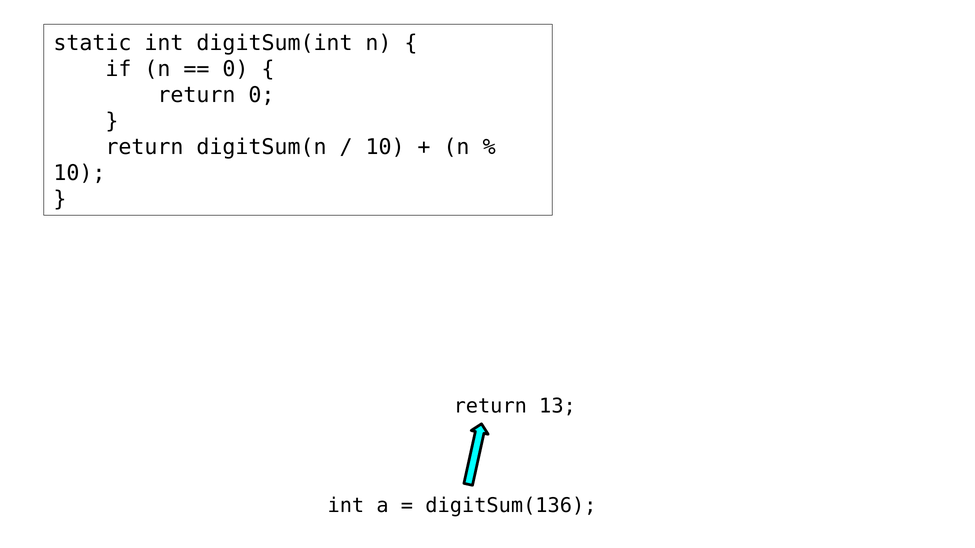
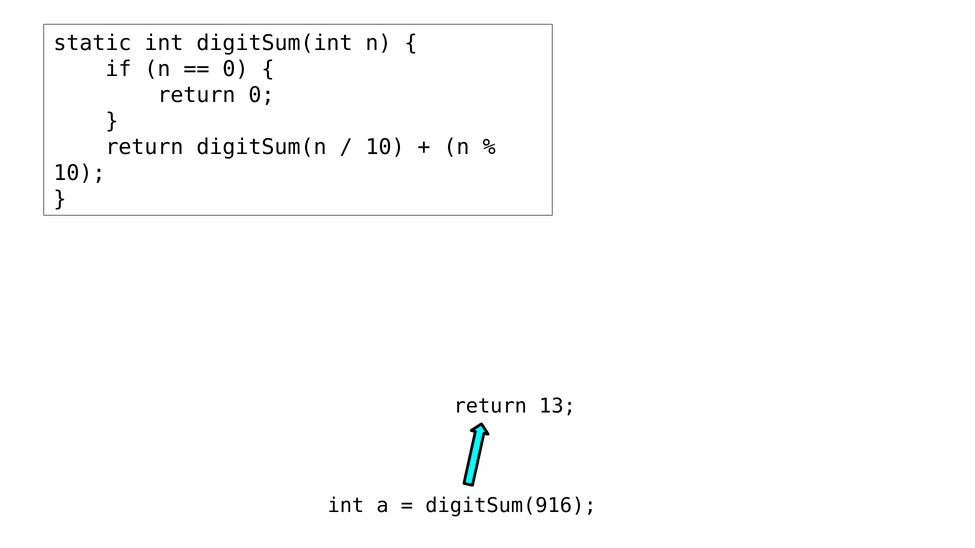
digitSum(136: digitSum(136 -> digitSum(916
